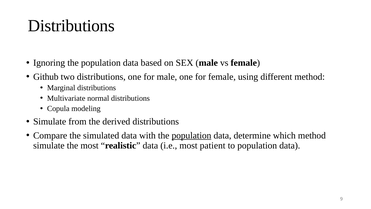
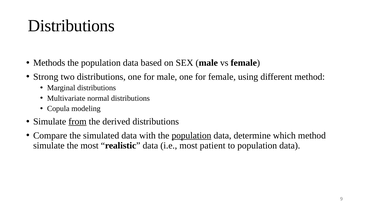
Ignoring: Ignoring -> Methods
Github: Github -> Strong
from underline: none -> present
